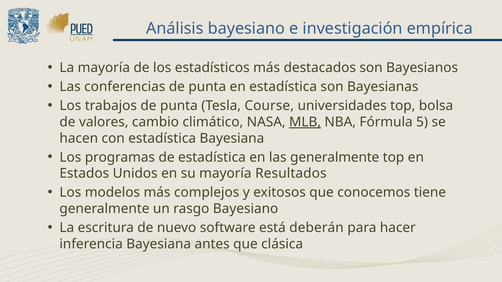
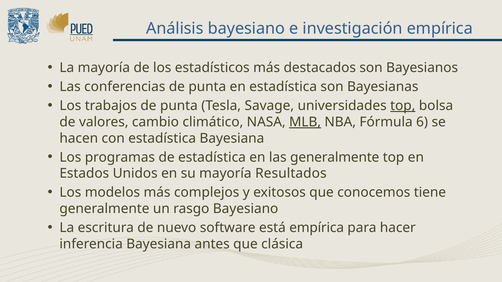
Course: Course -> Savage
top at (403, 106) underline: none -> present
5: 5 -> 6
está deberán: deberán -> empírica
